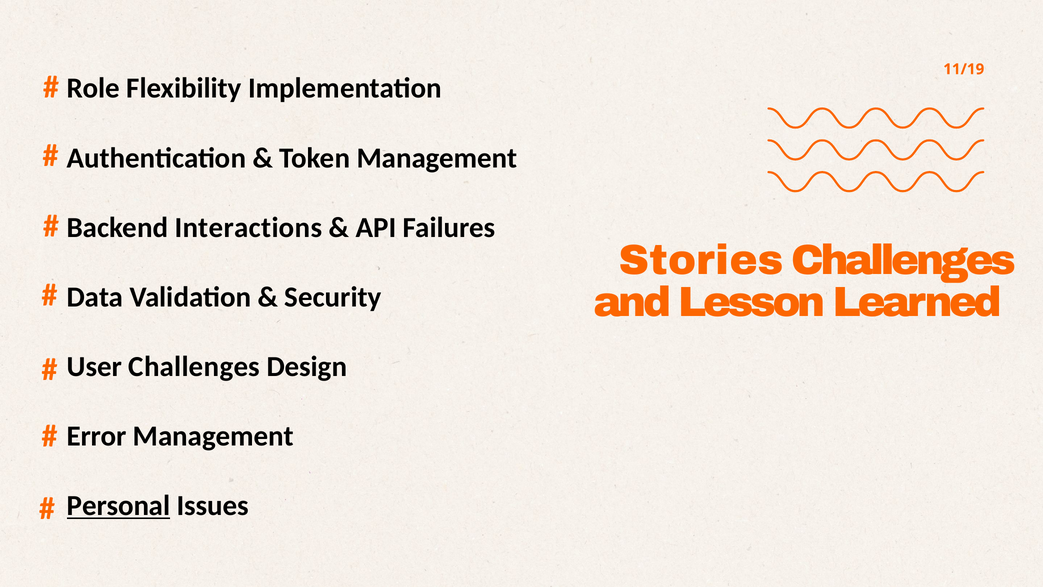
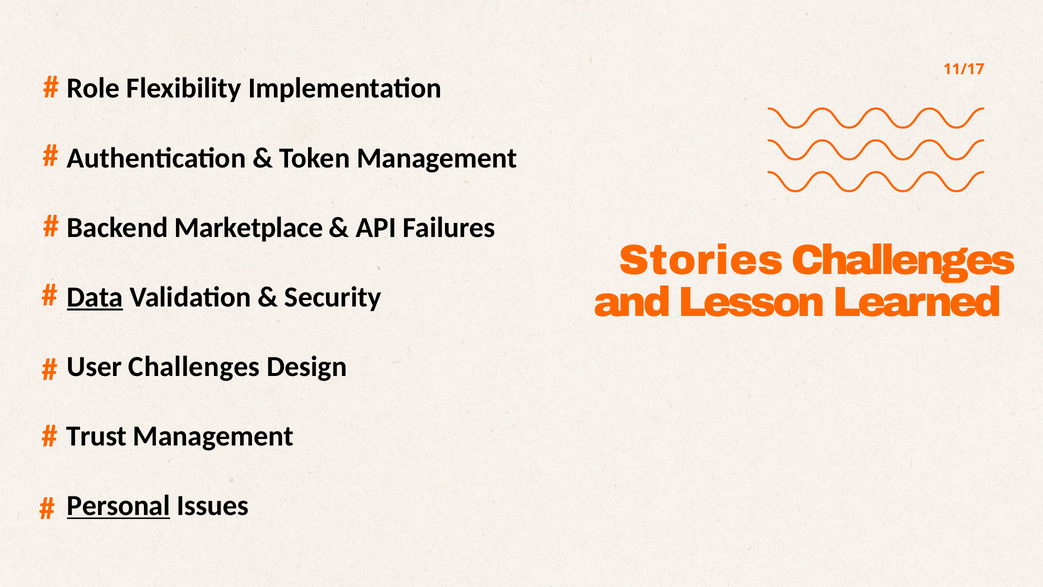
11/19: 11/19 -> 11/17
Interactions: Interactions -> Marketplace
Data underline: none -> present
Error: Error -> Trust
